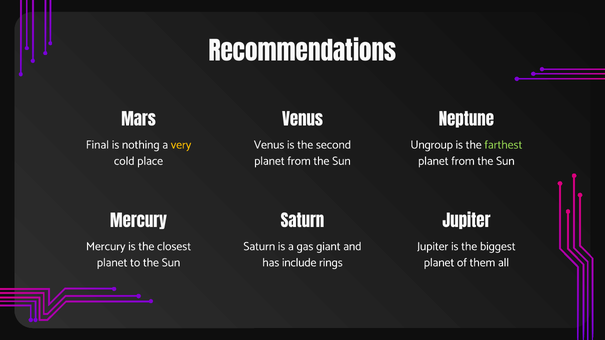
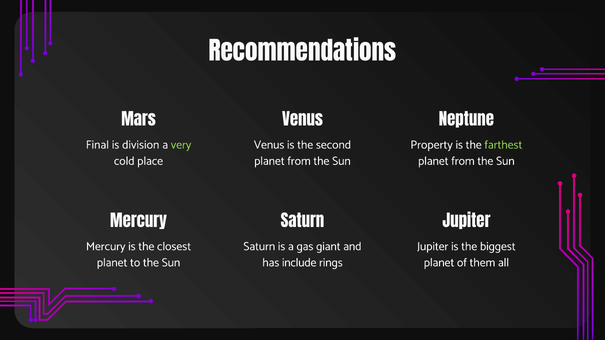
nothing: nothing -> division
very colour: yellow -> light green
Ungroup: Ungroup -> Property
